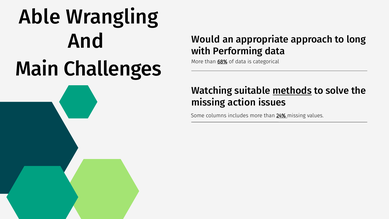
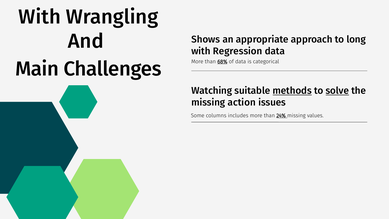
Able at (40, 17): Able -> With
Would: Would -> Shows
Performing: Performing -> Regression
solve underline: none -> present
